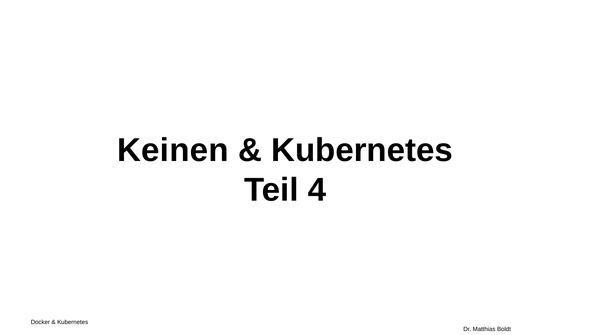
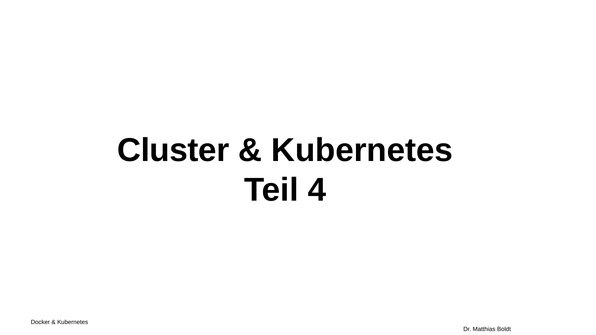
Keinen: Keinen -> Cluster
